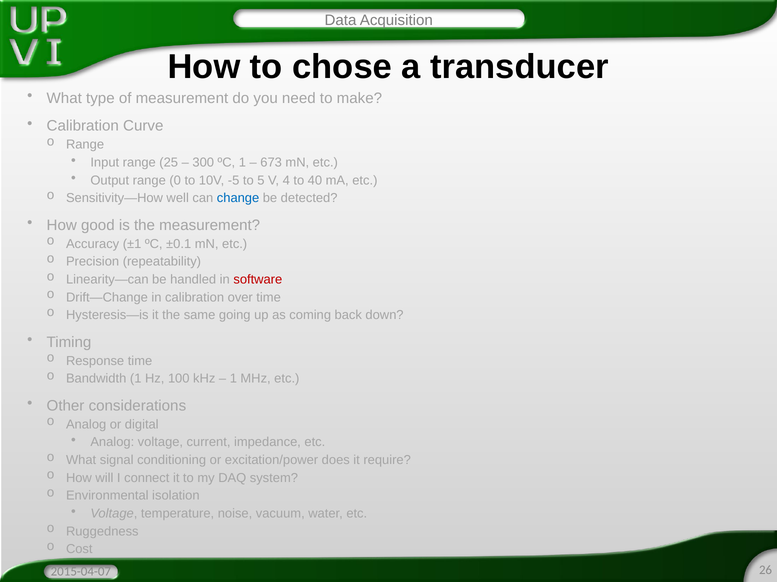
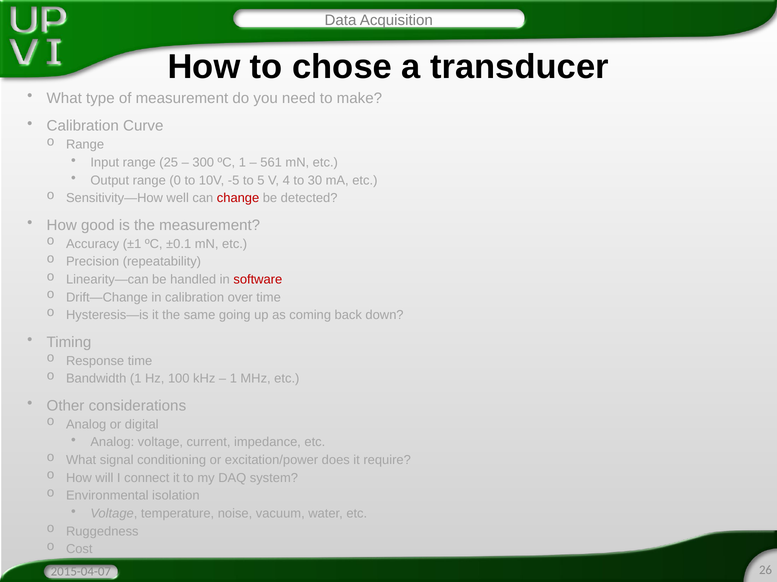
673: 673 -> 561
40: 40 -> 30
change colour: blue -> red
